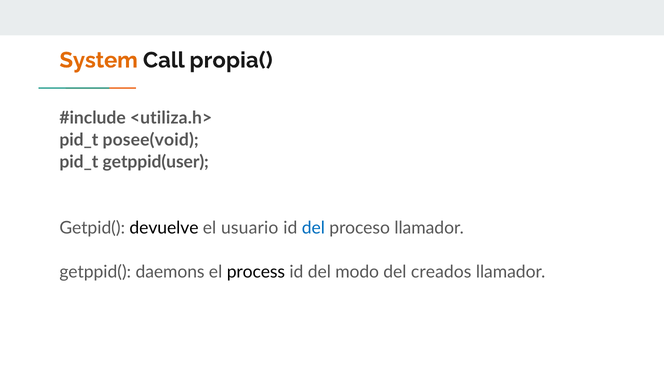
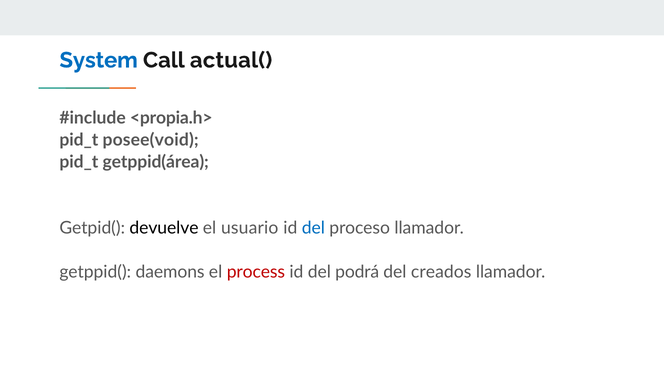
System colour: orange -> blue
propia(: propia( -> actual(
<utiliza.h>: <utiliza.h> -> <propia.h>
getppid(user: getppid(user -> getppid(área
process colour: black -> red
modo: modo -> podrá
